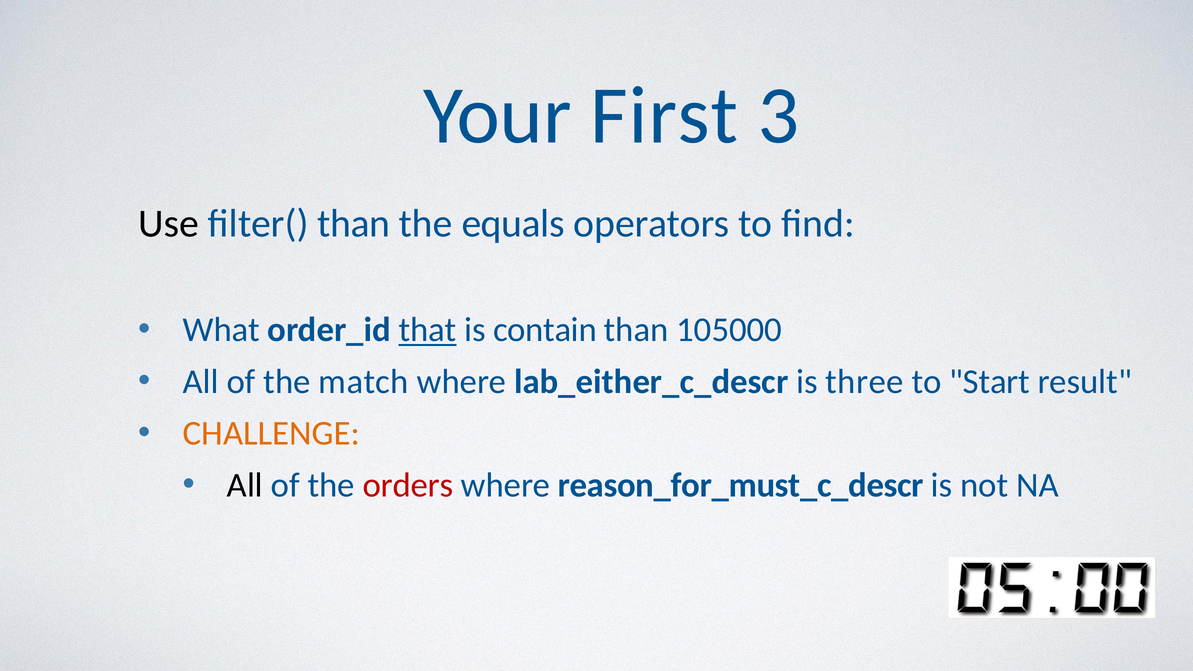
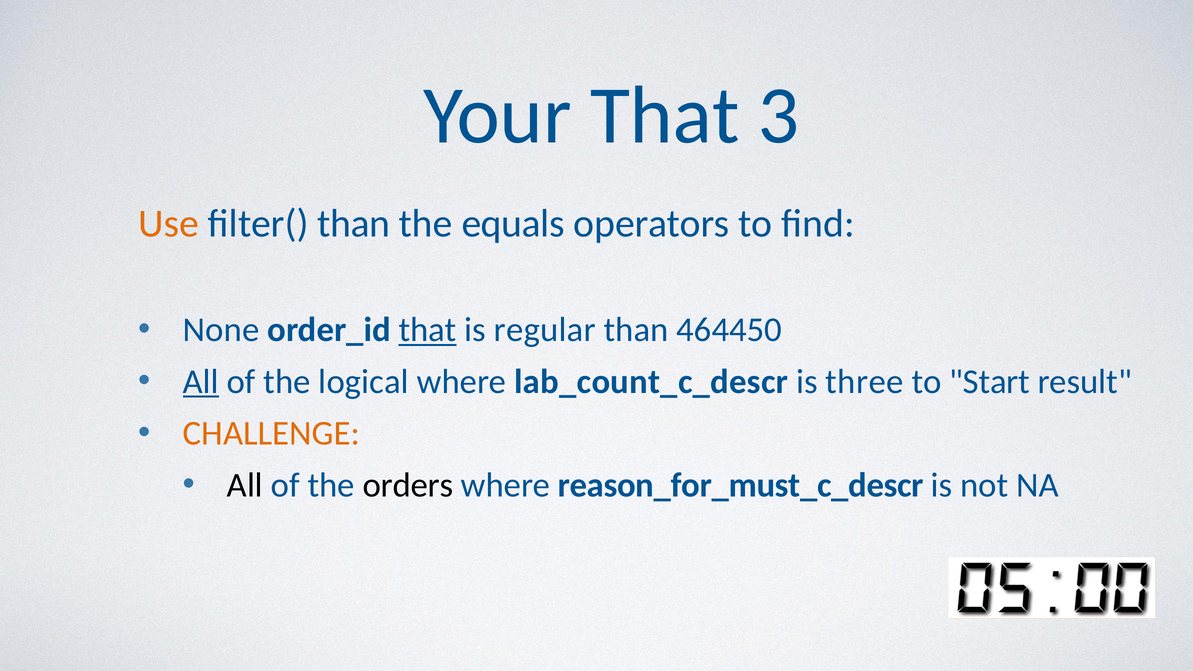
Your First: First -> That
Use colour: black -> orange
What: What -> None
contain: contain -> regular
105000: 105000 -> 464450
All at (201, 382) underline: none -> present
match: match -> logical
lab_either_c_descr: lab_either_c_descr -> lab_count_c_descr
orders colour: red -> black
